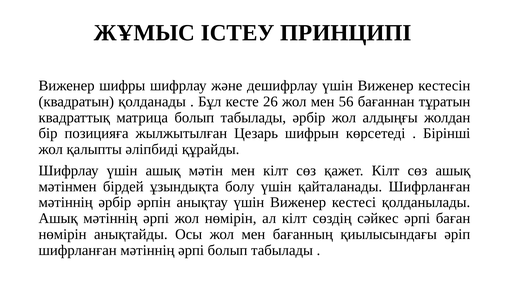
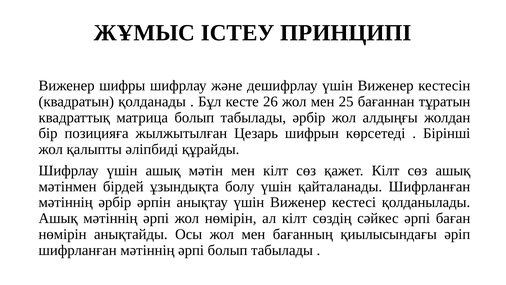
56: 56 -> 25
